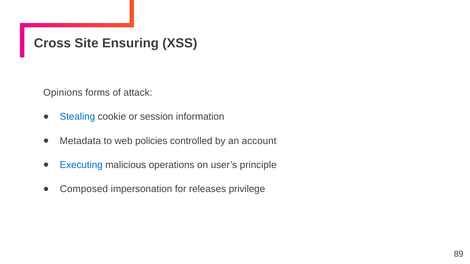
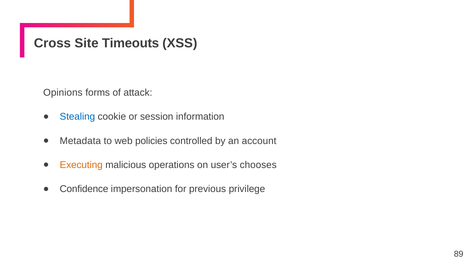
Ensuring: Ensuring -> Timeouts
Executing colour: blue -> orange
principle: principle -> chooses
Composed: Composed -> Confidence
releases: releases -> previous
